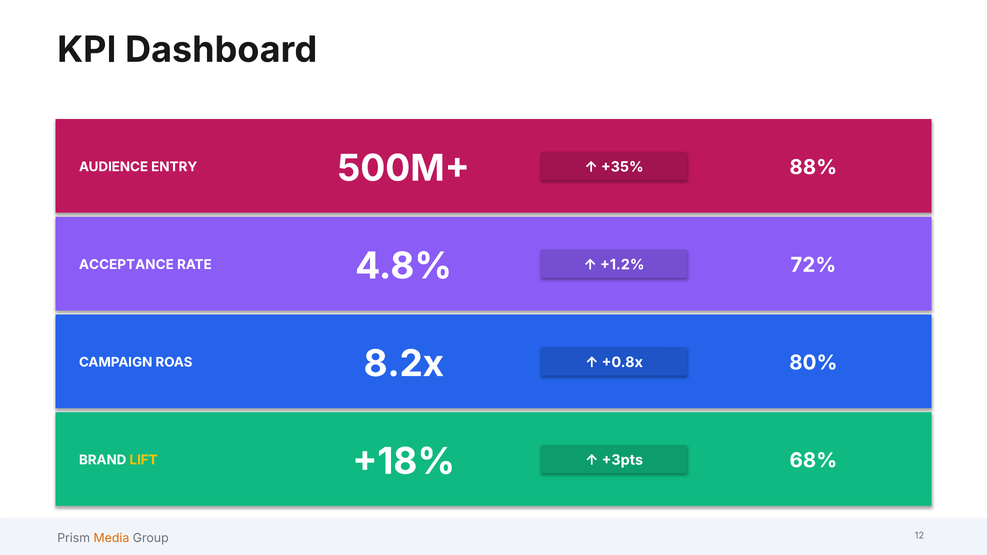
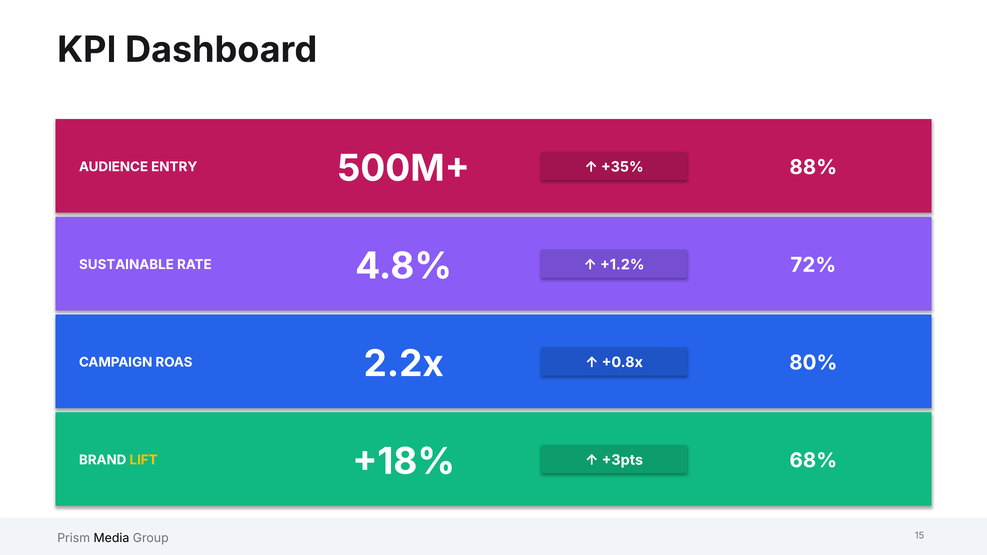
ACCEPTANCE: ACCEPTANCE -> SUSTAINABLE
8.2x: 8.2x -> 2.2x
Media colour: orange -> black
12: 12 -> 15
